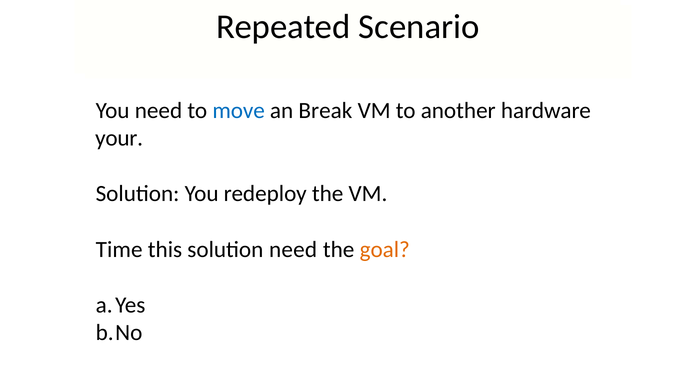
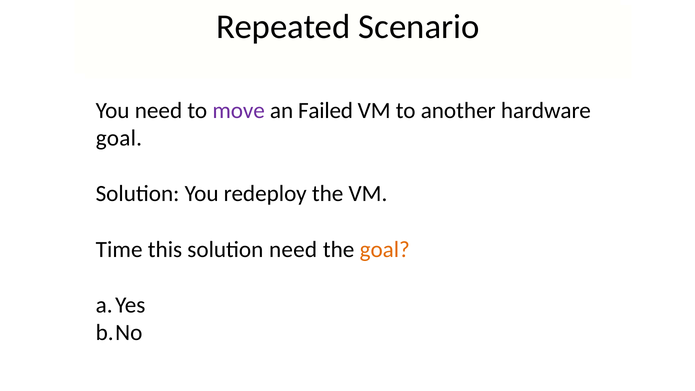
move colour: blue -> purple
Break: Break -> Failed
your at (119, 138): your -> goal
